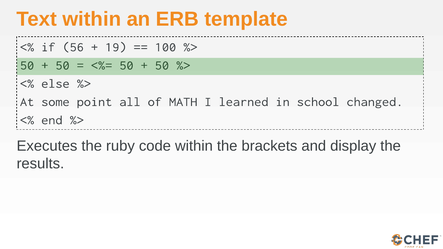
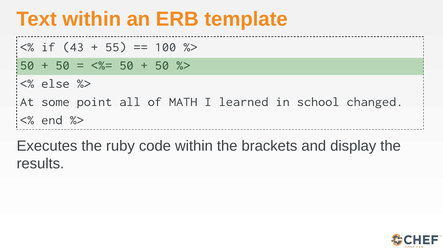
56: 56 -> 43
19: 19 -> 55
